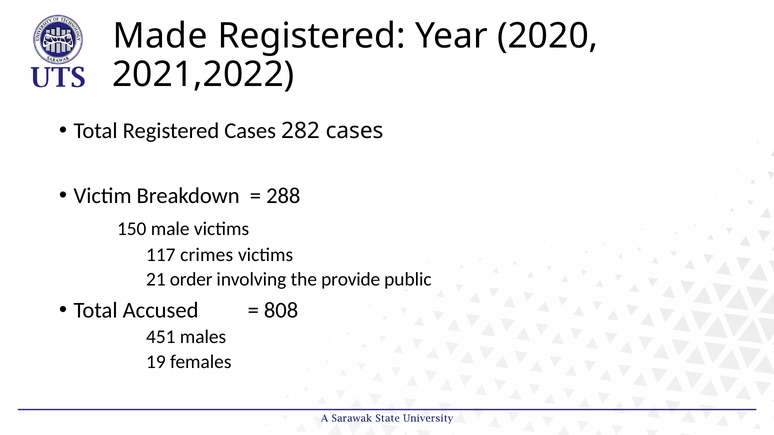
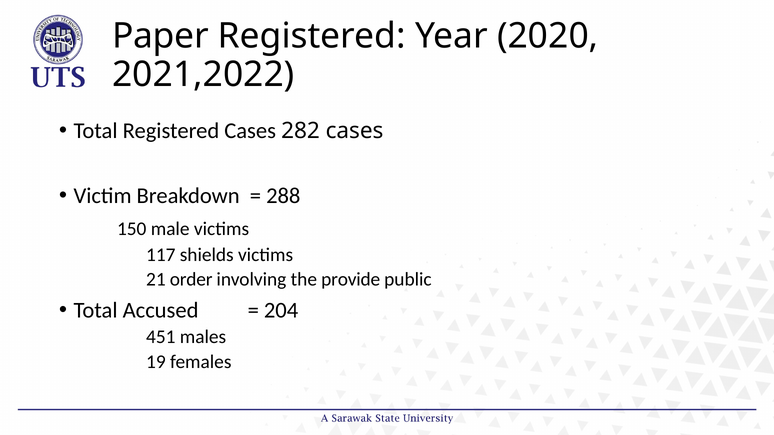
Made: Made -> Paper
crimes: crimes -> shields
808: 808 -> 204
